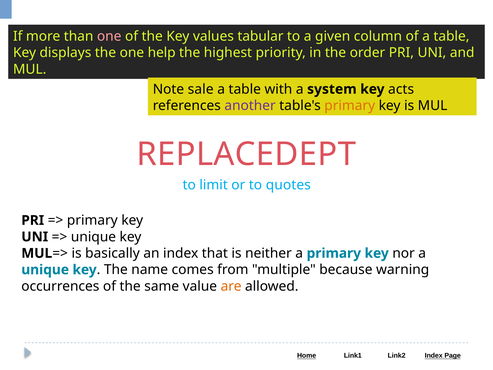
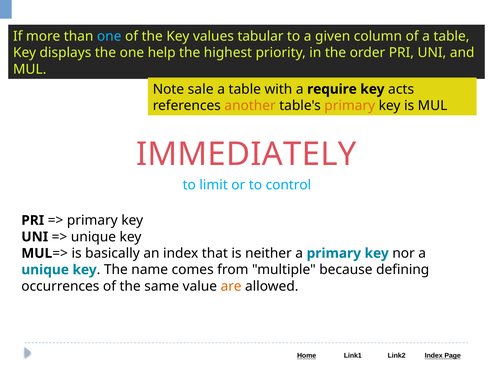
one at (109, 36) colour: pink -> light blue
system: system -> require
another colour: purple -> orange
REPLACEDEPT: REPLACEDEPT -> IMMEDIATELY
quotes: quotes -> control
warning: warning -> defining
